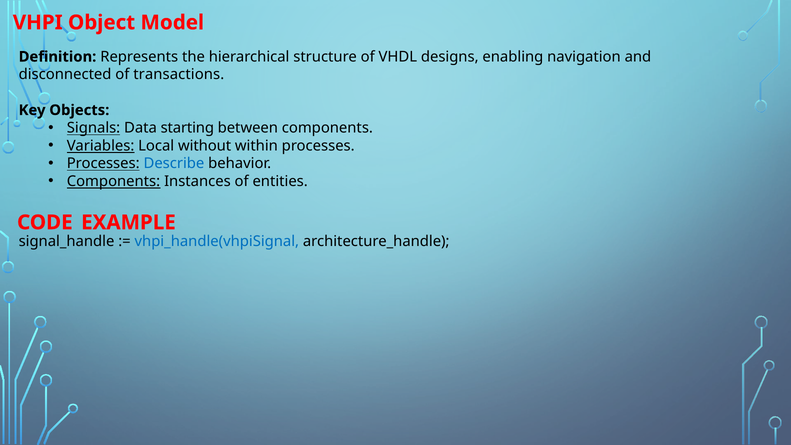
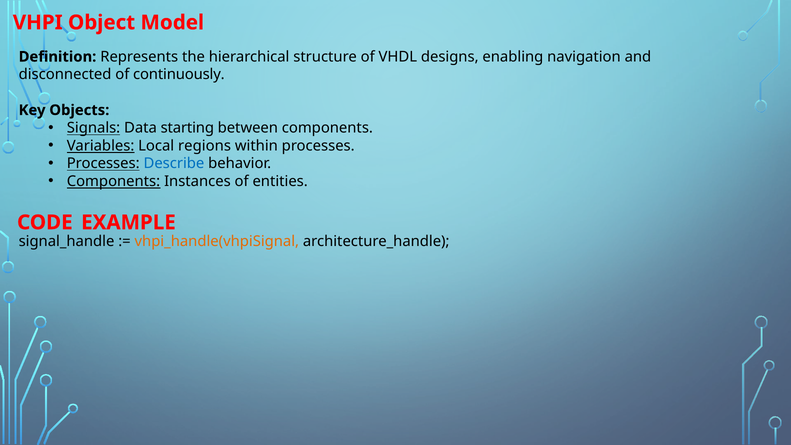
transactions: transactions -> continuously
without: without -> regions
vhpi_handle(vhpiSignal colour: blue -> orange
